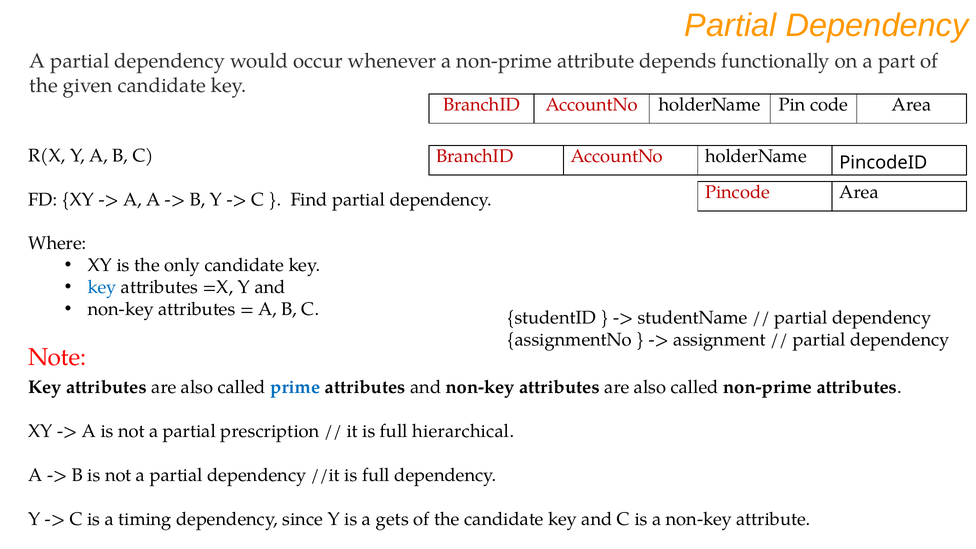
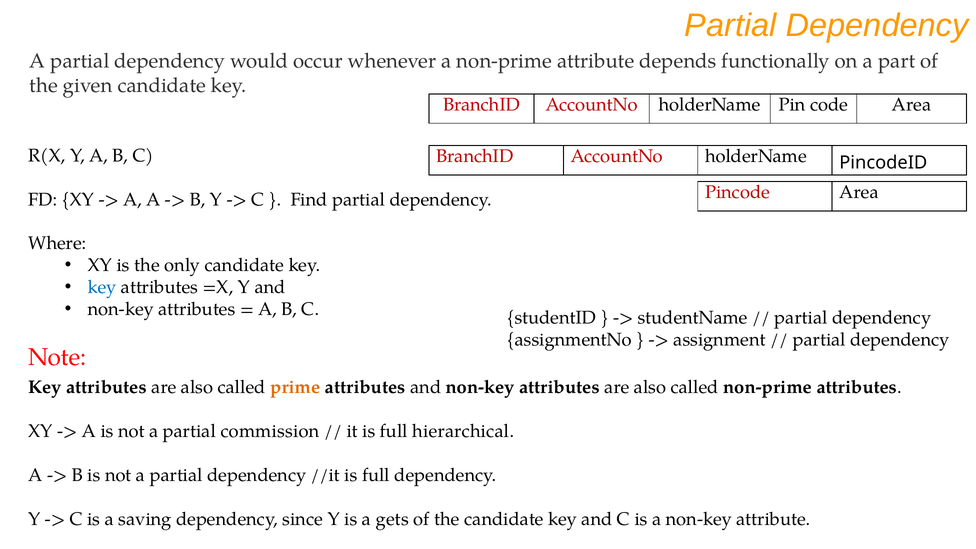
prime colour: blue -> orange
prescription: prescription -> commission
timing: timing -> saving
